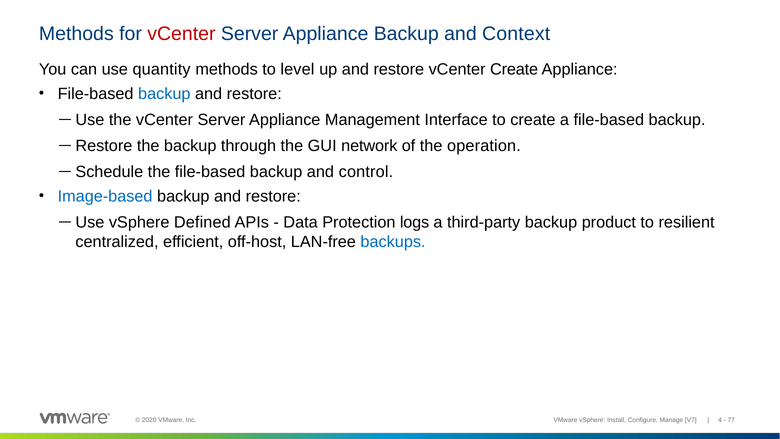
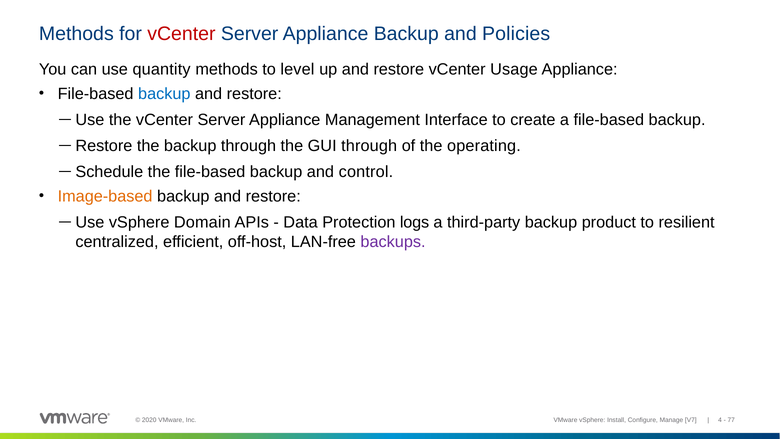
Context: Context -> Policies
vCenter Create: Create -> Usage
GUI network: network -> through
operation: operation -> operating
Image-based colour: blue -> orange
Defined: Defined -> Domain
backups colour: blue -> purple
